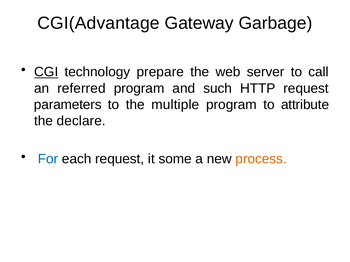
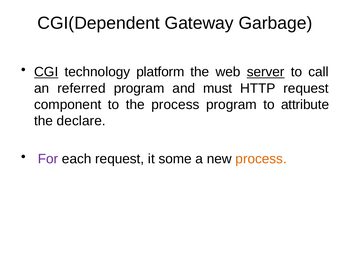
CGI(Advantage: CGI(Advantage -> CGI(Dependent
prepare: prepare -> platform
server underline: none -> present
such: such -> must
parameters: parameters -> component
the multiple: multiple -> process
For colour: blue -> purple
